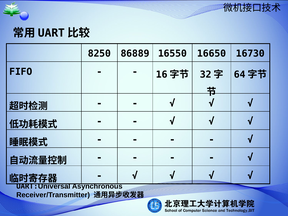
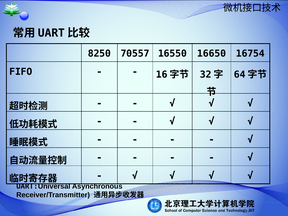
86889: 86889 -> 70557
16730: 16730 -> 16754
